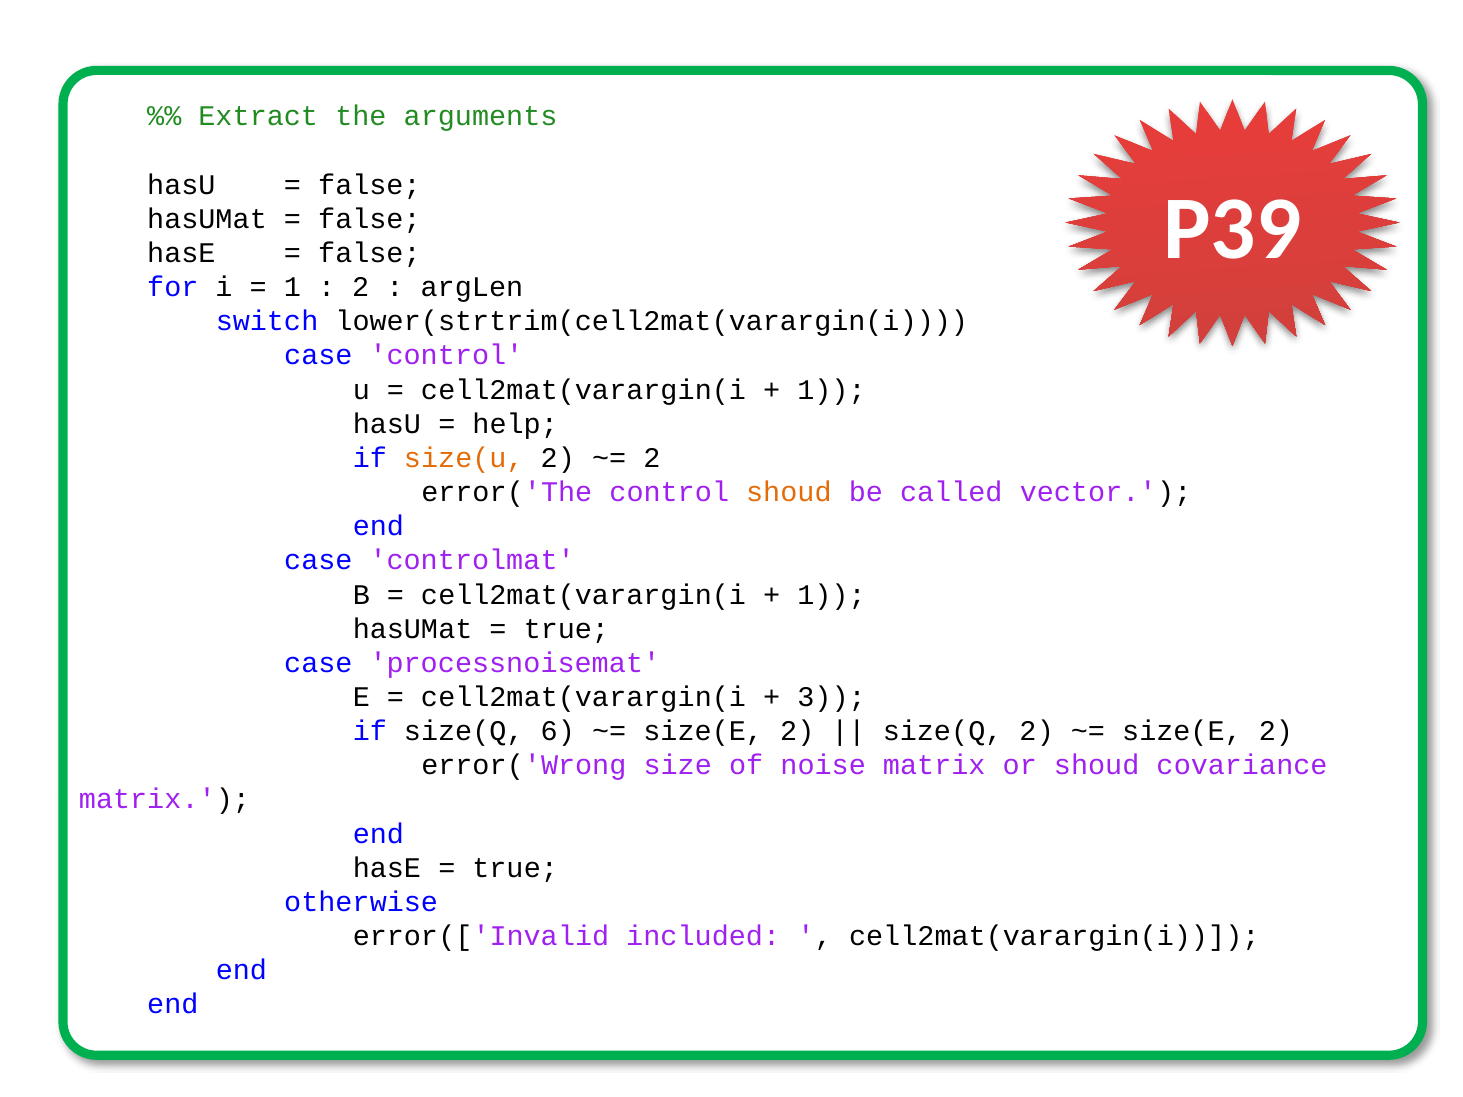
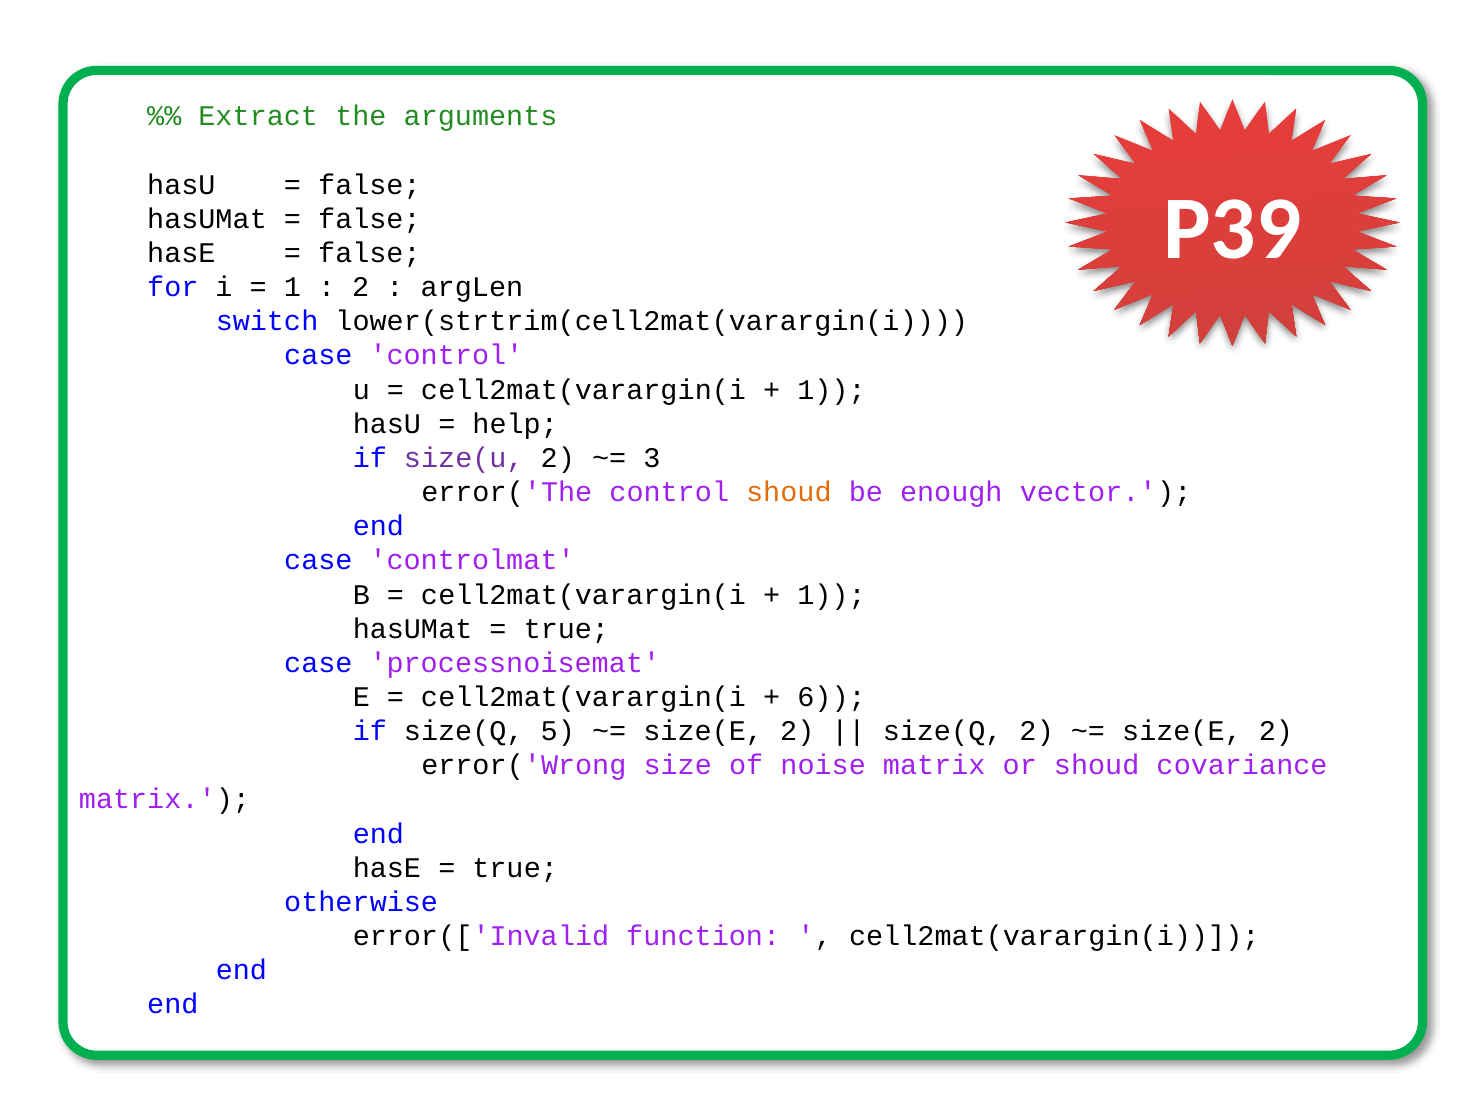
size(u colour: orange -> purple
2 at (652, 458): 2 -> 3
called: called -> enough
3: 3 -> 6
6: 6 -> 5
included: included -> function
